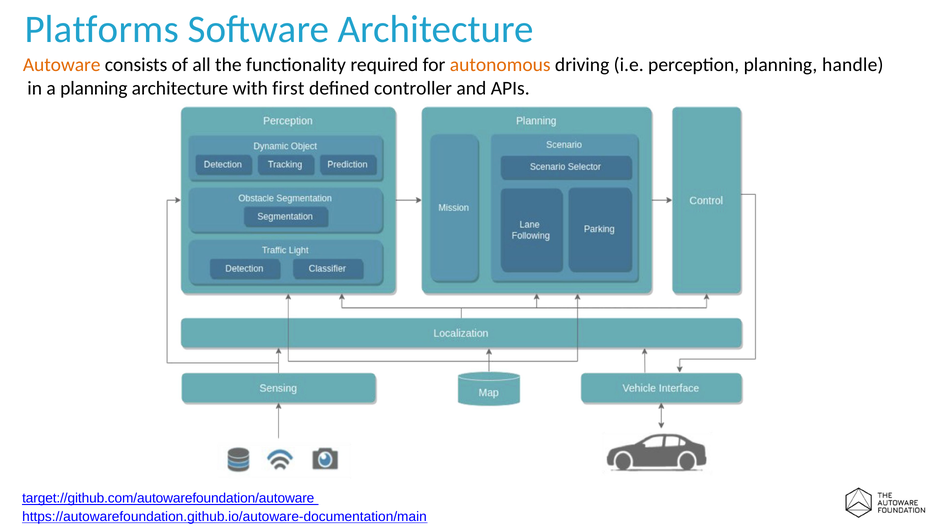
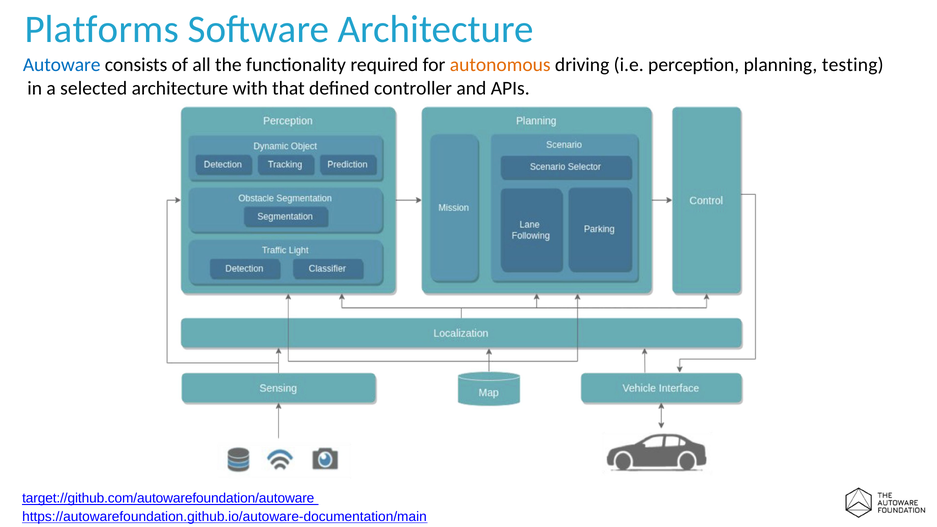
Autoware colour: orange -> blue
handle: handle -> testing
a planning: planning -> selected
first: first -> that
